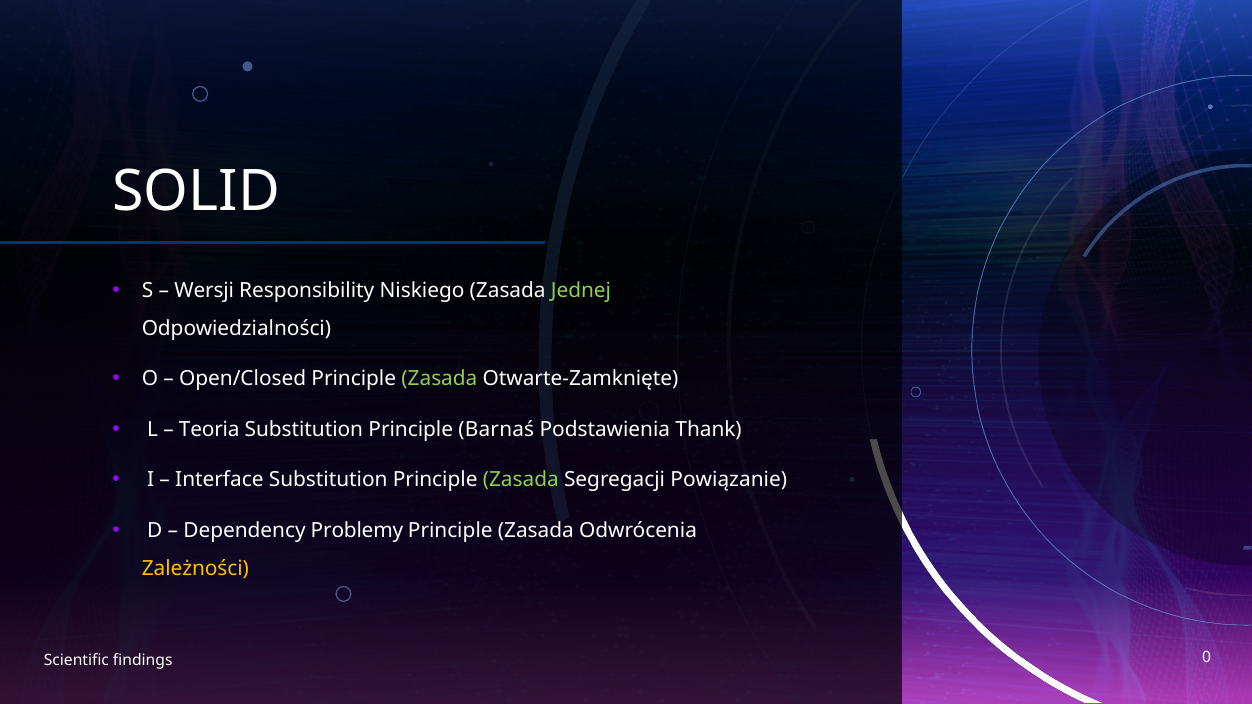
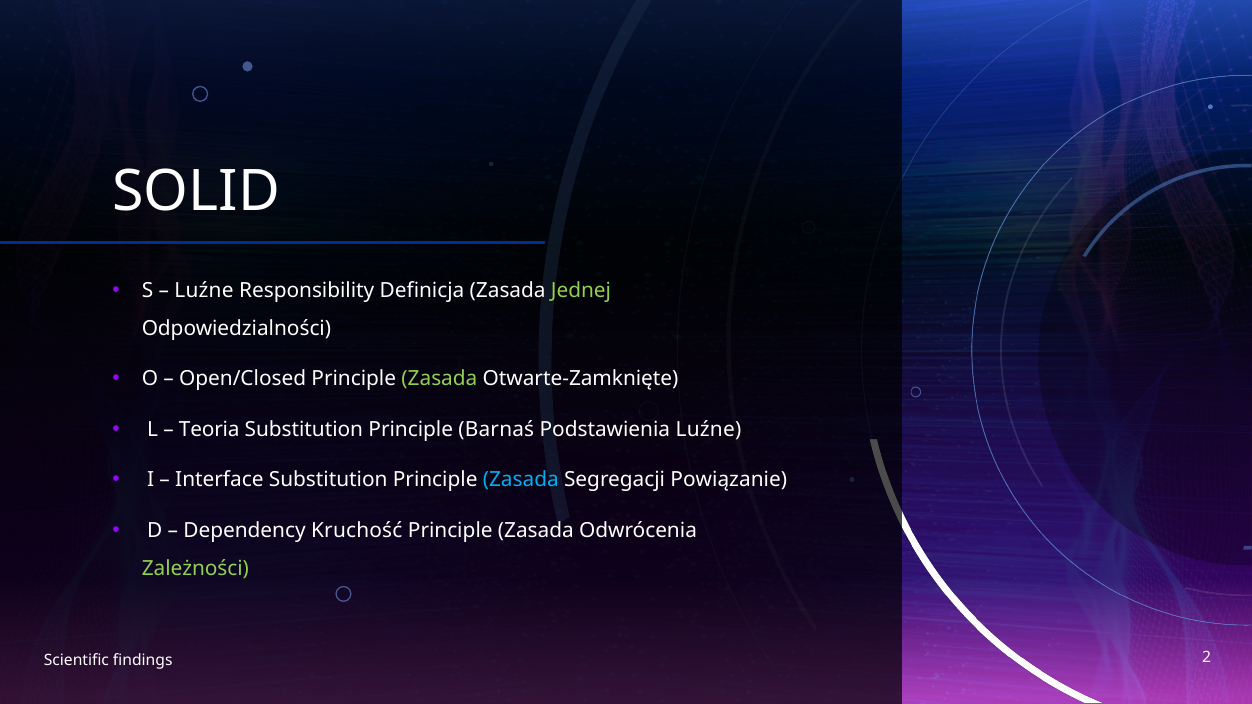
Wersji at (204, 291): Wersji -> Luźne
Niskiego: Niskiego -> Definicja
Podstawienia Thank: Thank -> Luźne
Zasada at (521, 480) colour: light green -> light blue
Problemy: Problemy -> Kruchość
Zależności colour: yellow -> light green
0: 0 -> 2
